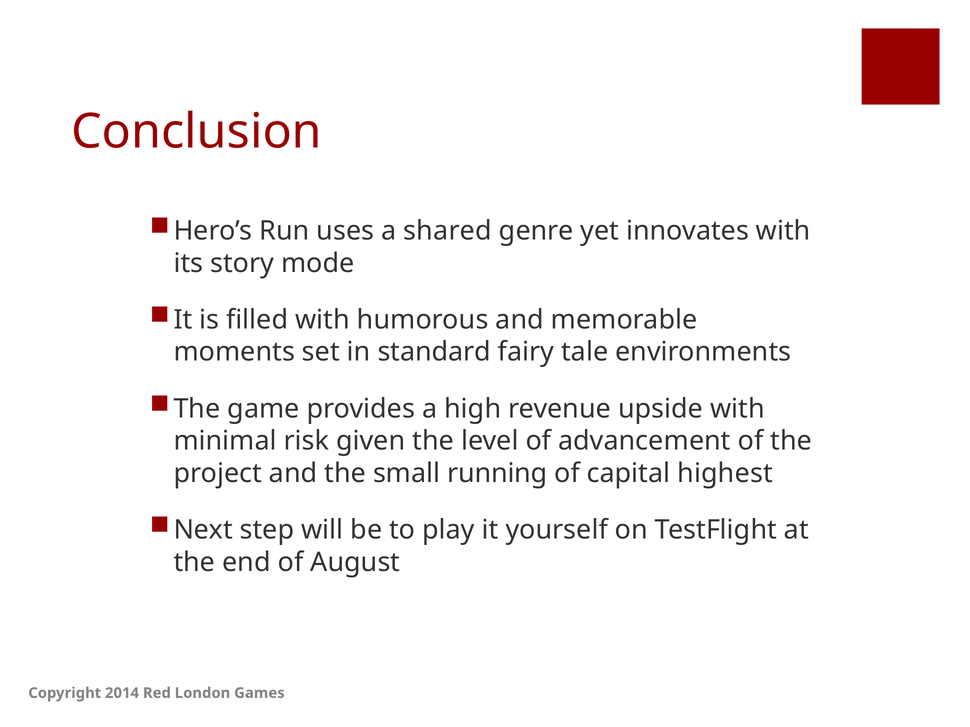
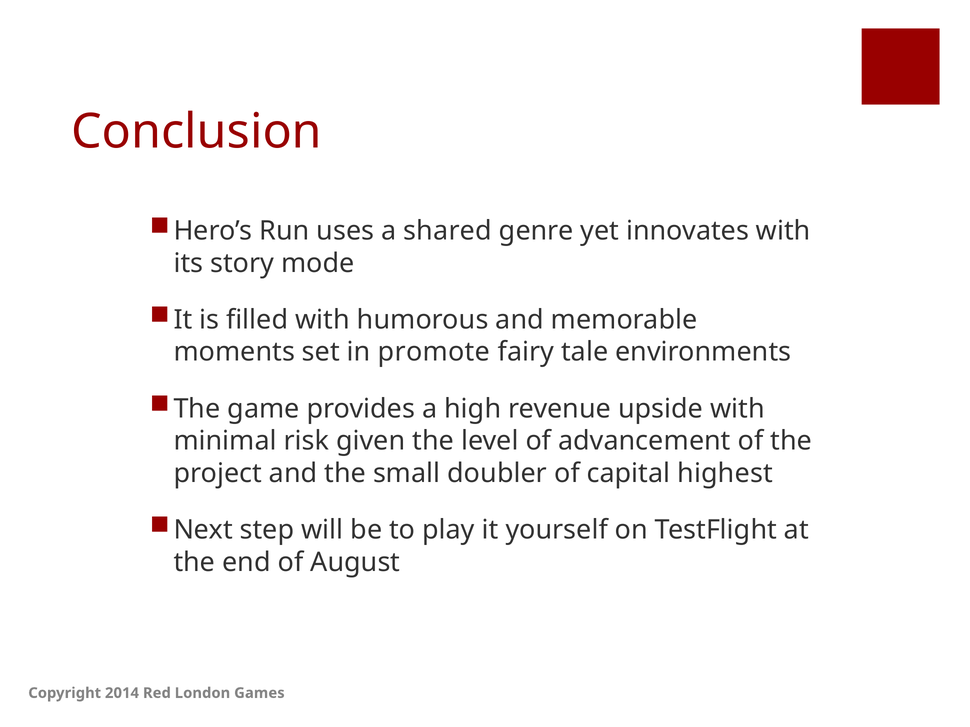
standard: standard -> promote
running: running -> doubler
